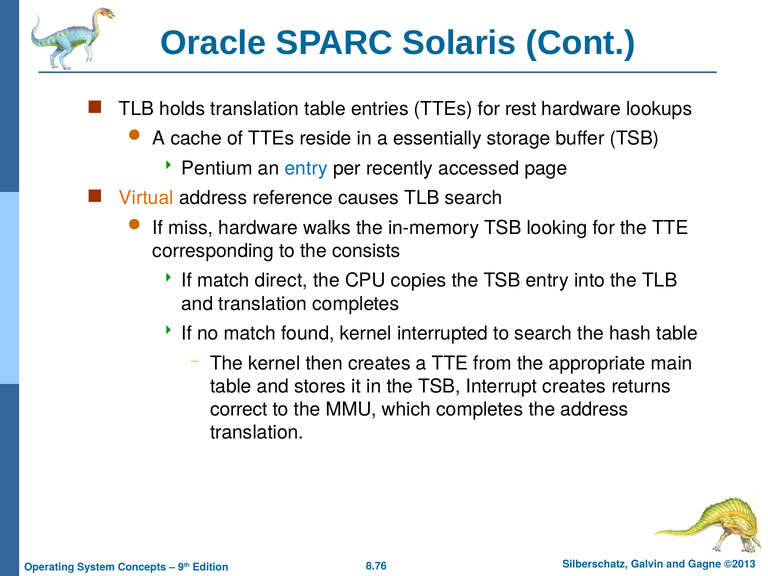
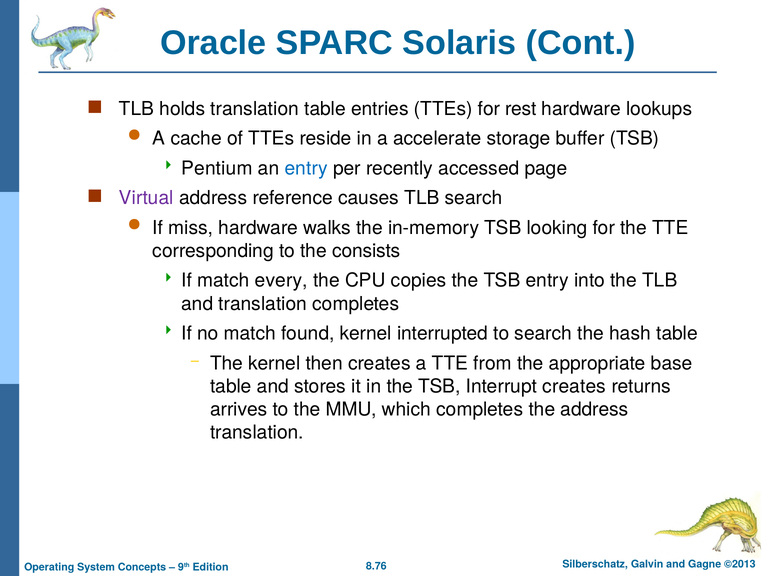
essentially: essentially -> accelerate
Virtual colour: orange -> purple
direct: direct -> every
main: main -> base
correct: correct -> arrives
